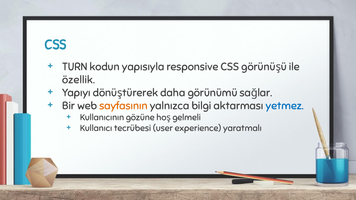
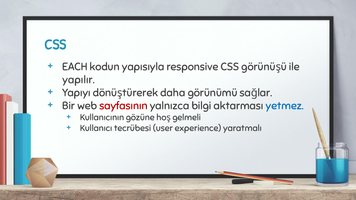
TURN: TURN -> EACH
özellik: özellik -> yapılır
sayfasının colour: orange -> red
